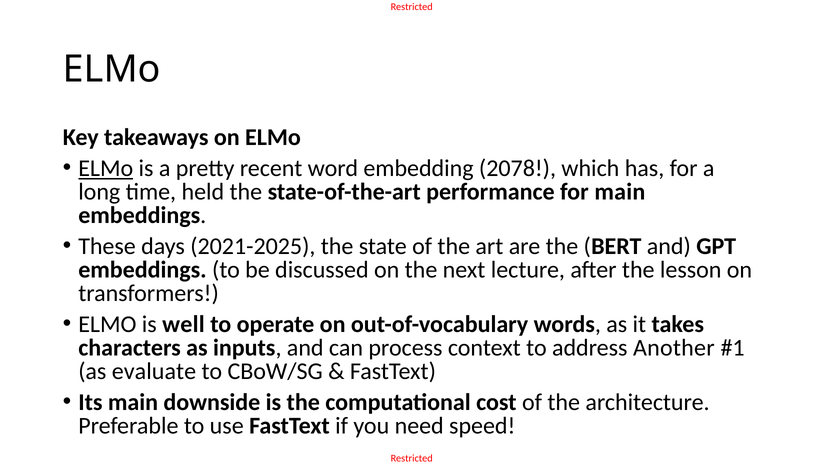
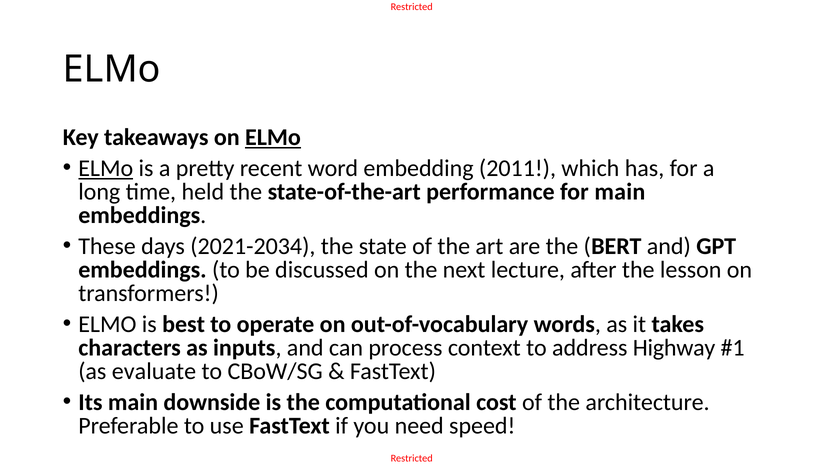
ELMo at (273, 137) underline: none -> present
2078: 2078 -> 2011
2021-2025: 2021-2025 -> 2021-2034
well: well -> best
Another: Another -> Highway
